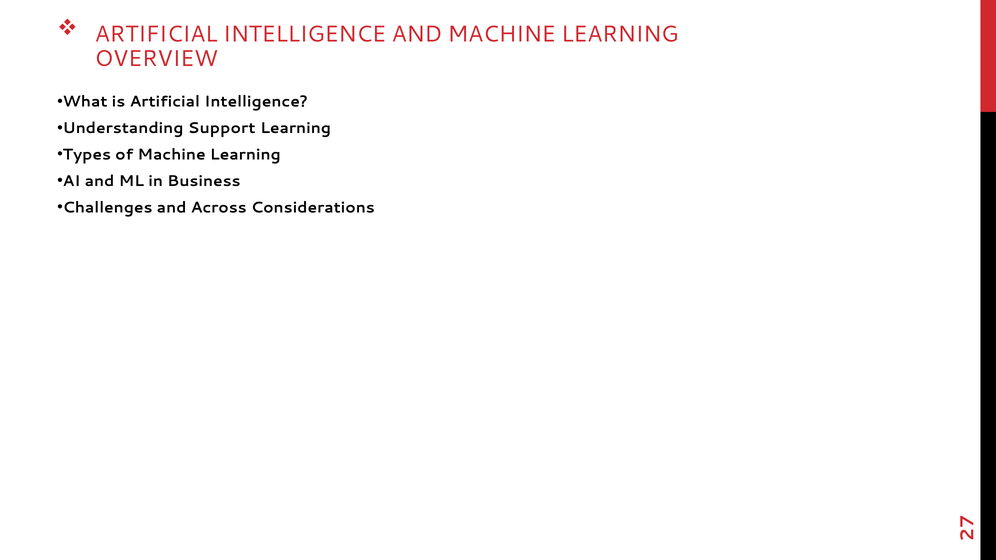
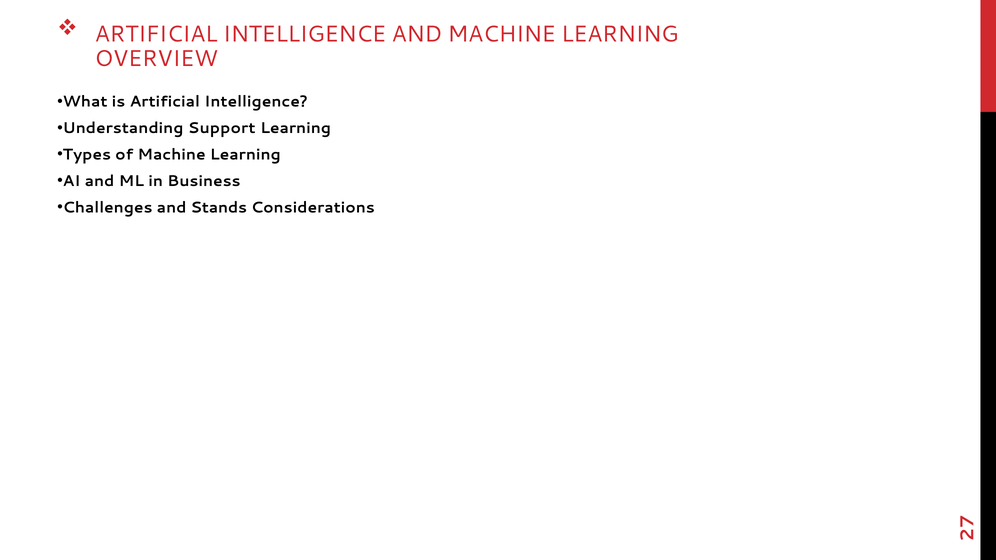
Across: Across -> Stands
